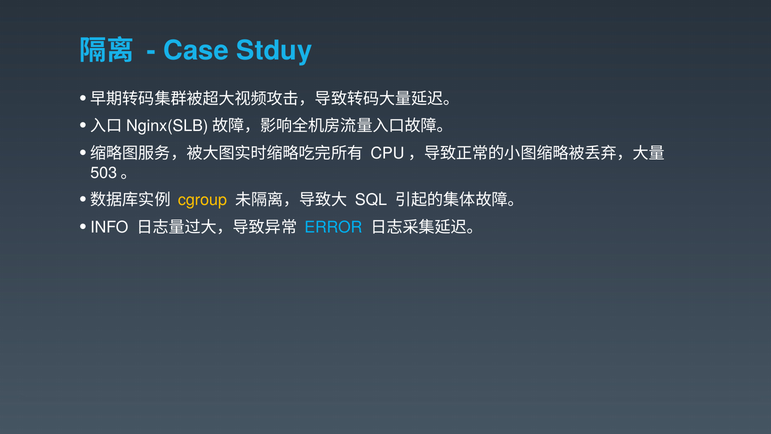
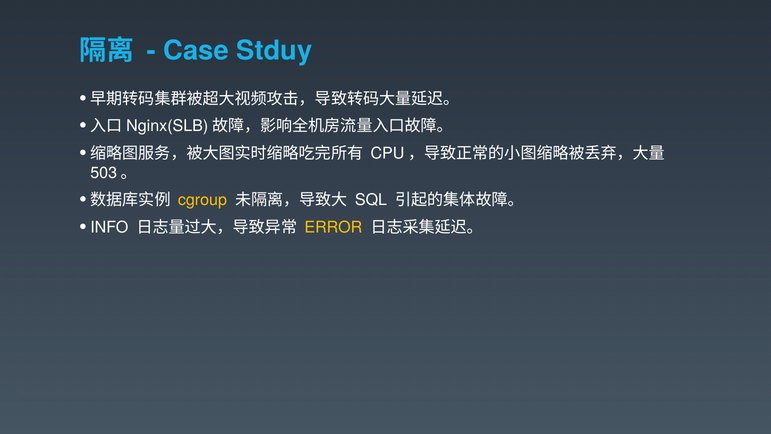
ERROR colour: light blue -> yellow
